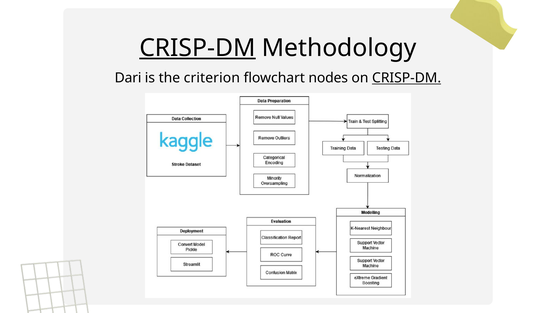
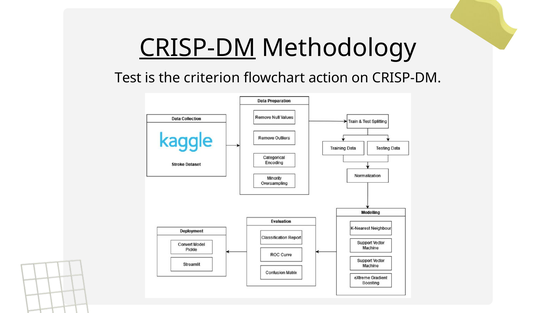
Dari: Dari -> Test
nodes: nodes -> action
CRISP-DM at (407, 78) underline: present -> none
